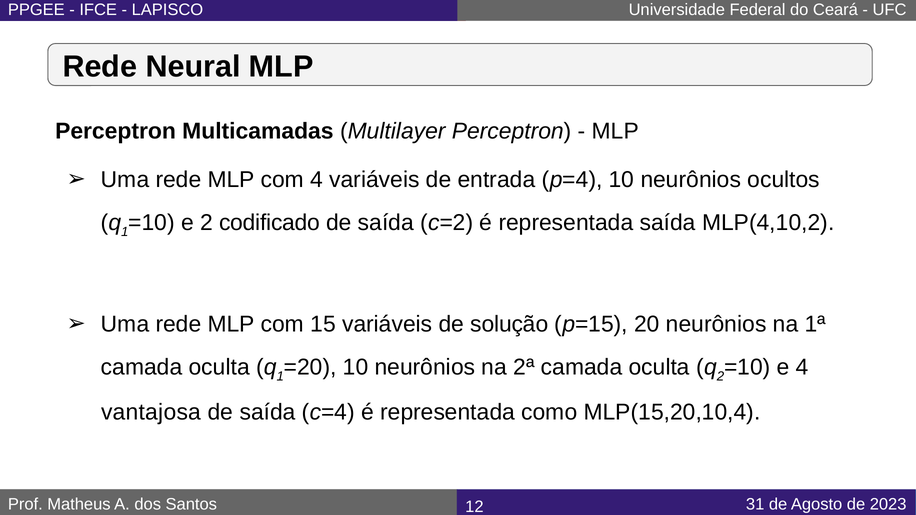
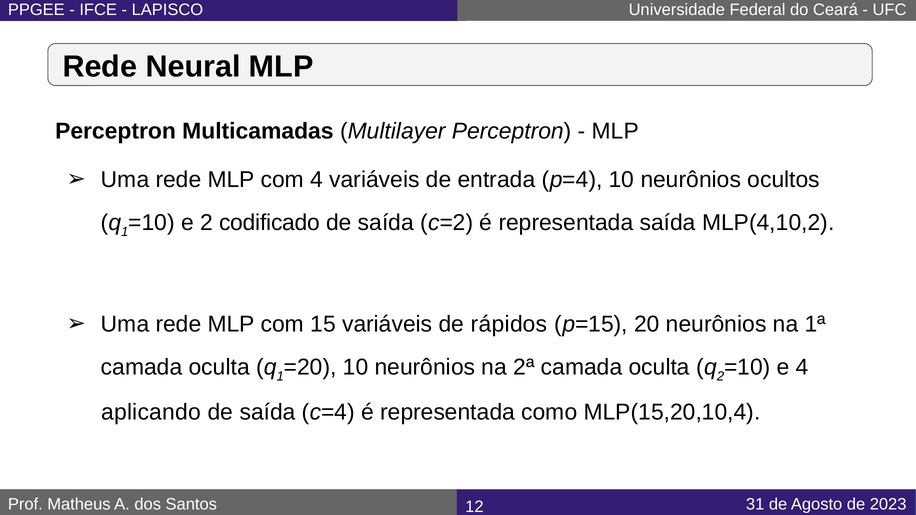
solução: solução -> rápidos
vantajosa: vantajosa -> aplicando
